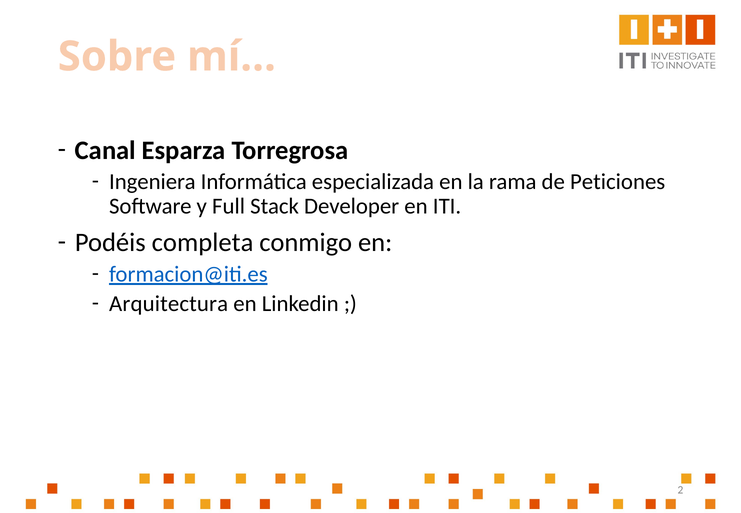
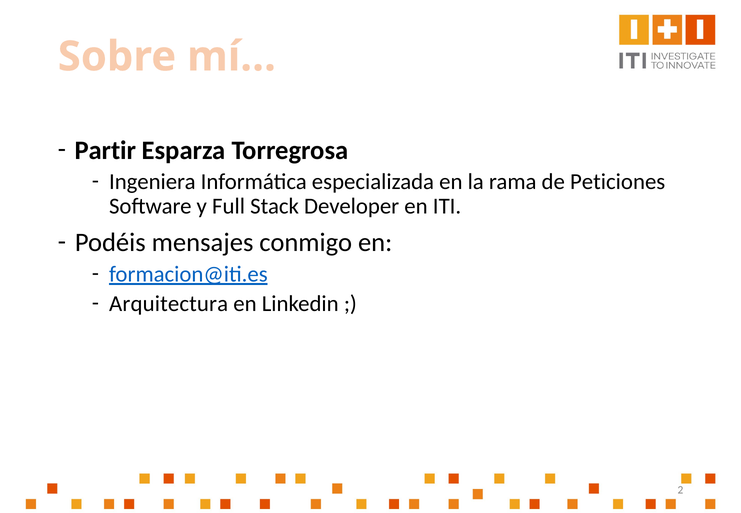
Canal: Canal -> Partir
completa: completa -> mensajes
